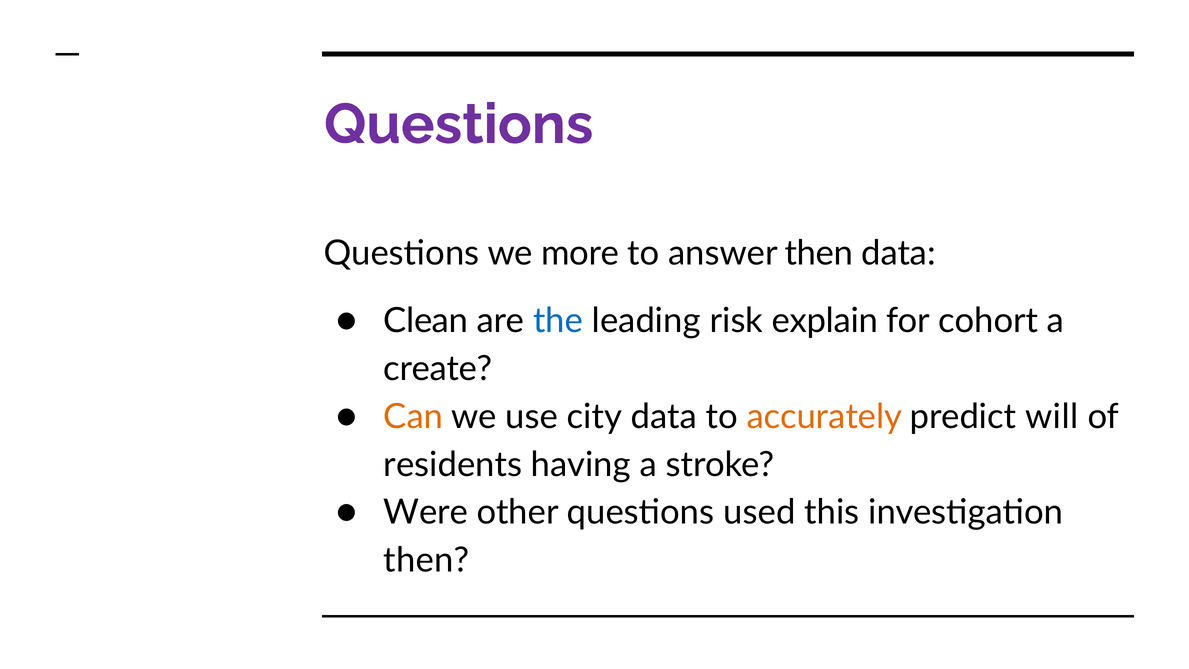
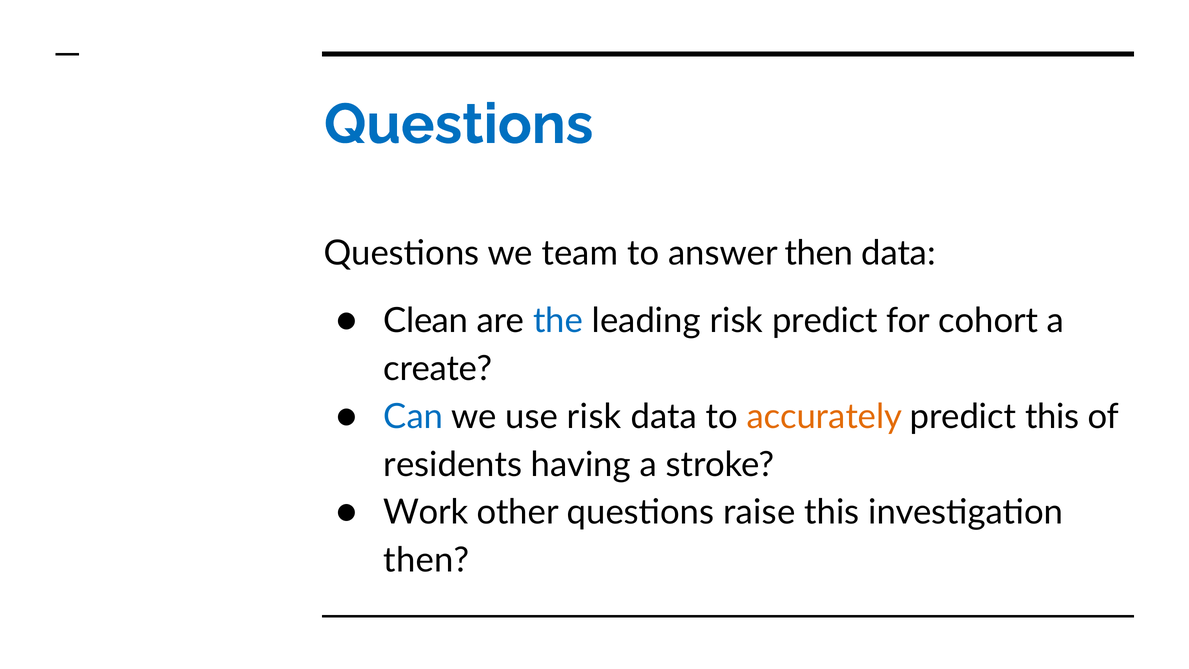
Questions at (459, 124) colour: purple -> blue
more: more -> team
risk explain: explain -> predict
Can colour: orange -> blue
use city: city -> risk
predict will: will -> this
Were: Were -> Work
used: used -> raise
